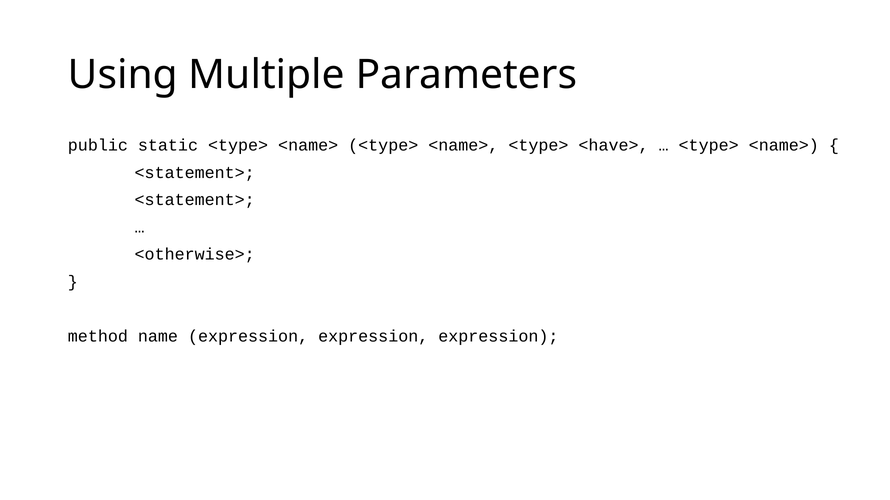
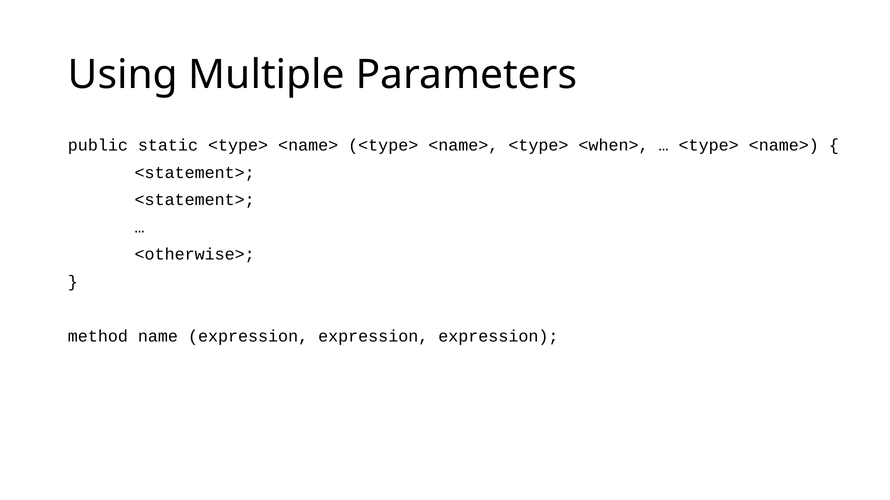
<have>: <have> -> <when>
